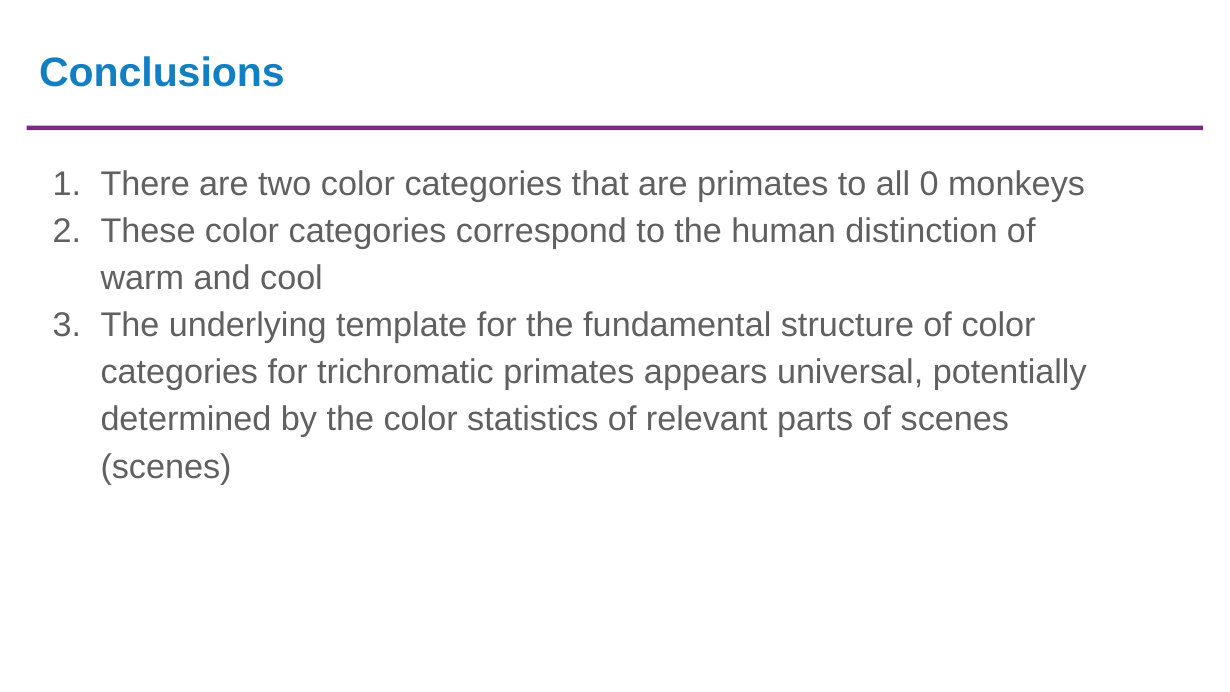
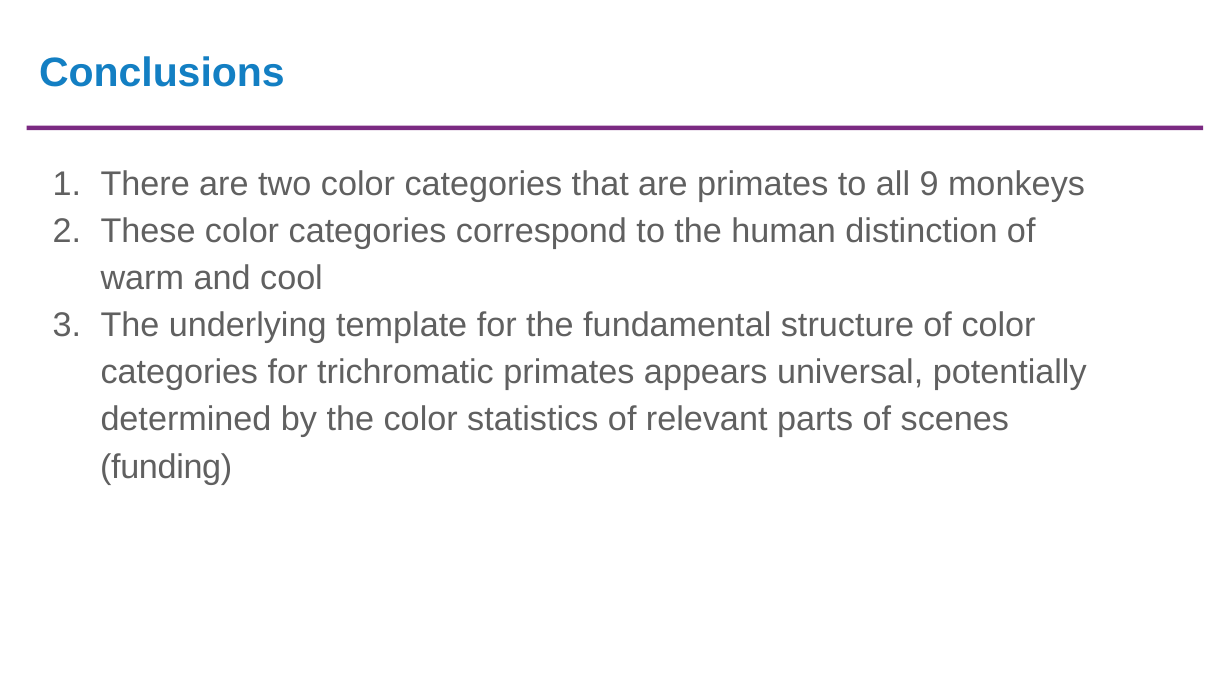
0: 0 -> 9
scenes at (166, 467): scenes -> funding
